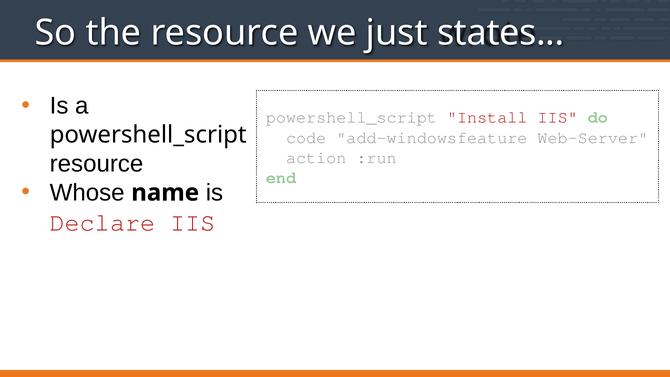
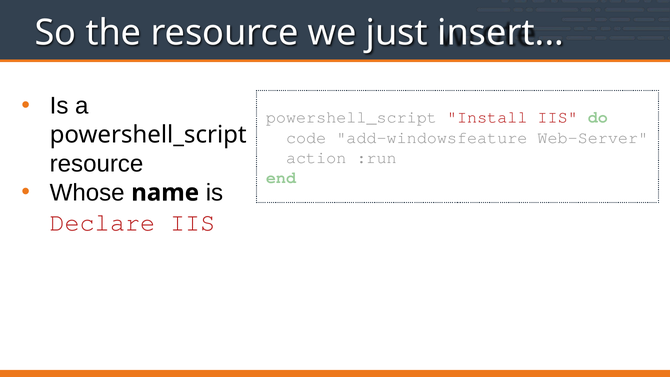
states: states -> insert
